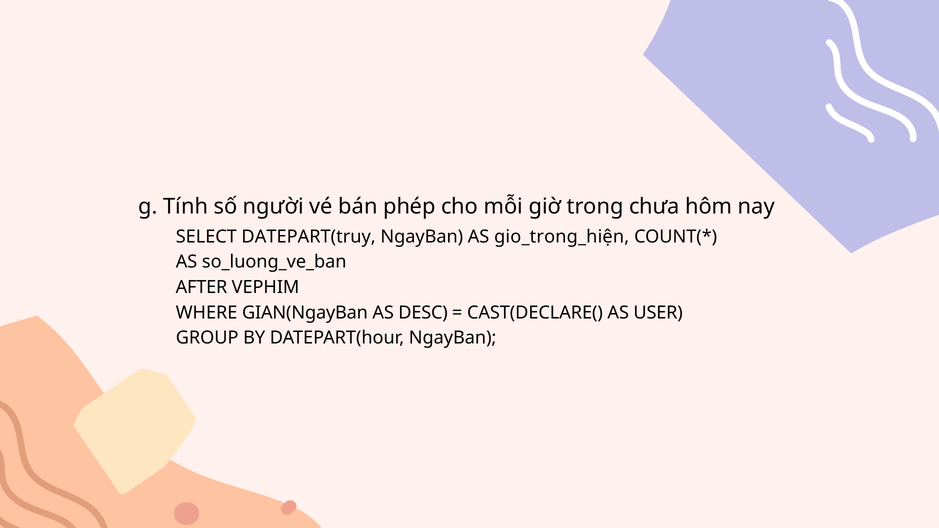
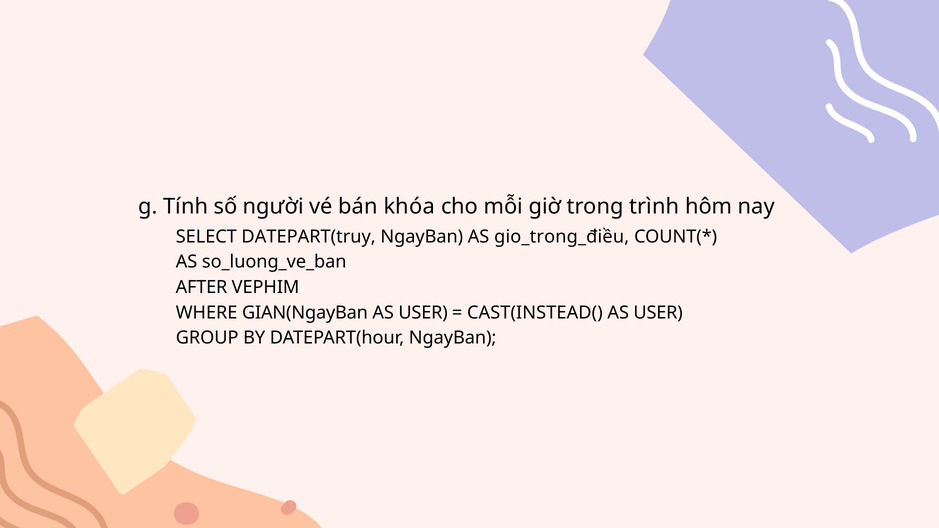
phép: phép -> khóa
chưa: chưa -> trình
gio_trong_hiện: gio_trong_hiện -> gio_trong_điều
DESC at (423, 313): DESC -> USER
CAST(DECLARE(: CAST(DECLARE( -> CAST(INSTEAD(
